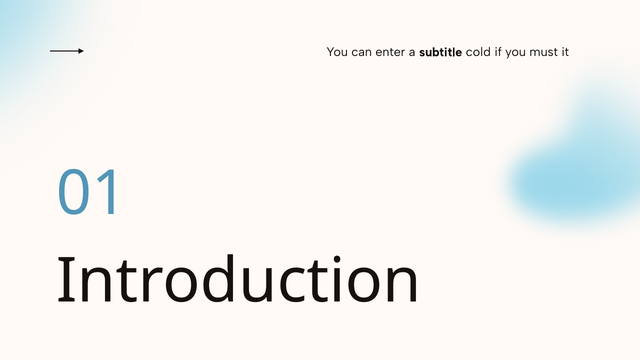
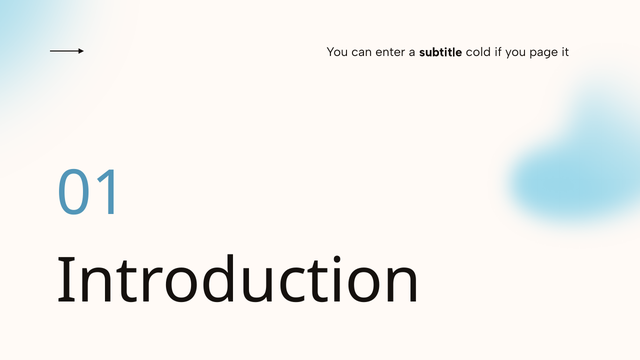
must: must -> page
